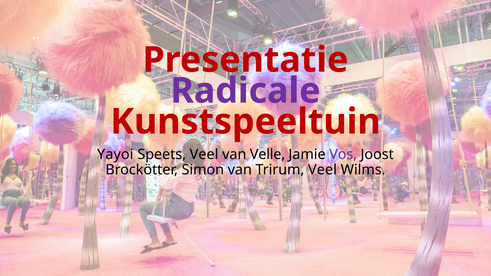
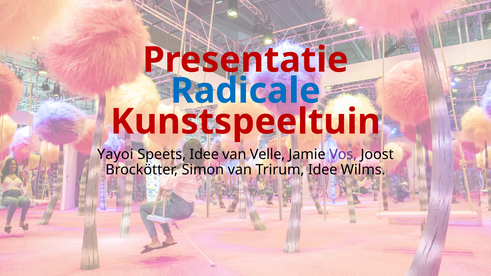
Radicale colour: purple -> blue
Speets Veel: Veel -> Idee
Trirum Veel: Veel -> Idee
